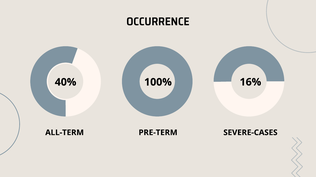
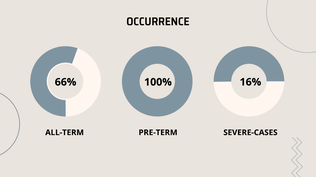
40%: 40% -> 66%
